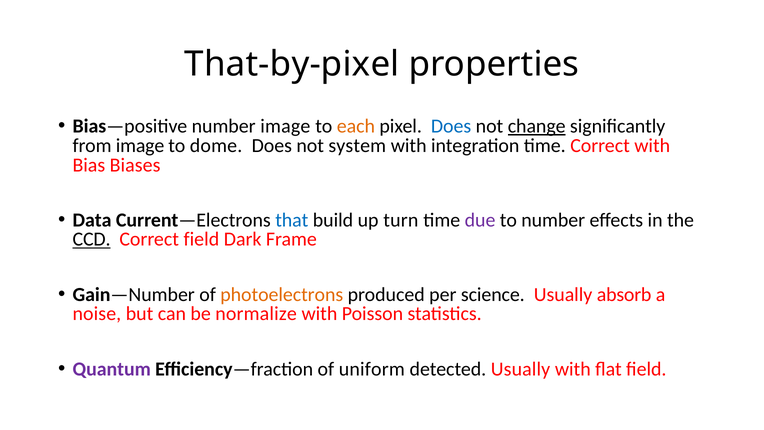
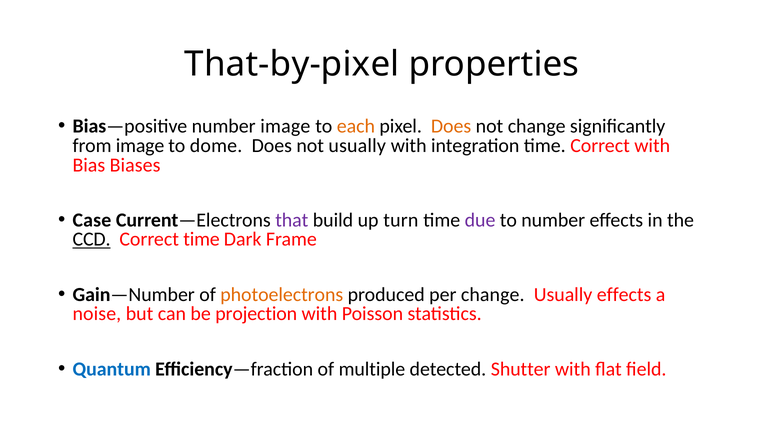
Does at (451, 126) colour: blue -> orange
change at (537, 126) underline: present -> none
not system: system -> usually
Data: Data -> Case
that colour: blue -> purple
Correct field: field -> time
per science: science -> change
Usually absorb: absorb -> effects
normalize: normalize -> projection
Quantum colour: purple -> blue
uniform: uniform -> multiple
detected Usually: Usually -> Shutter
